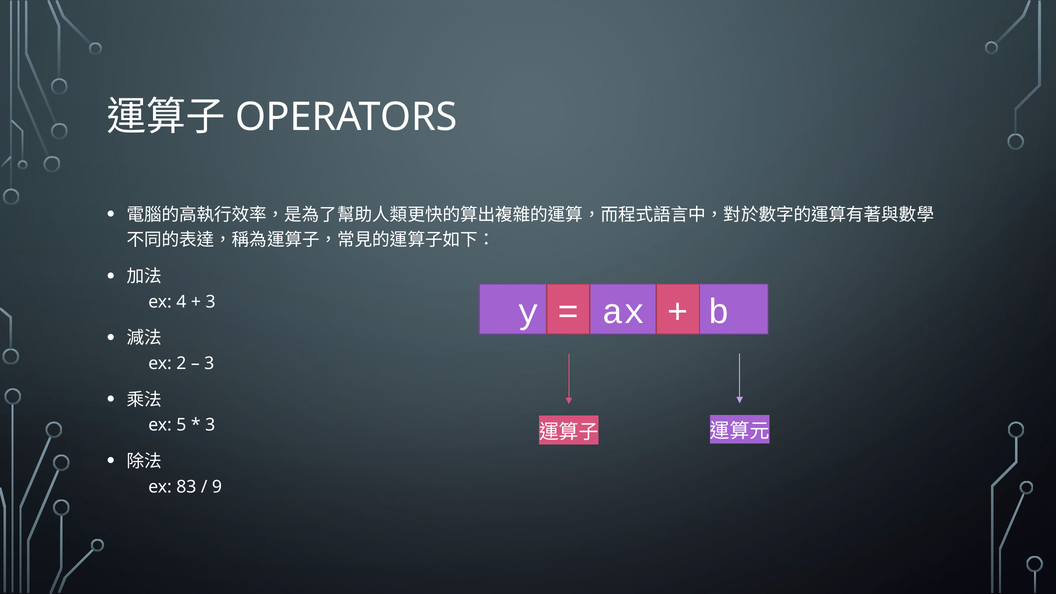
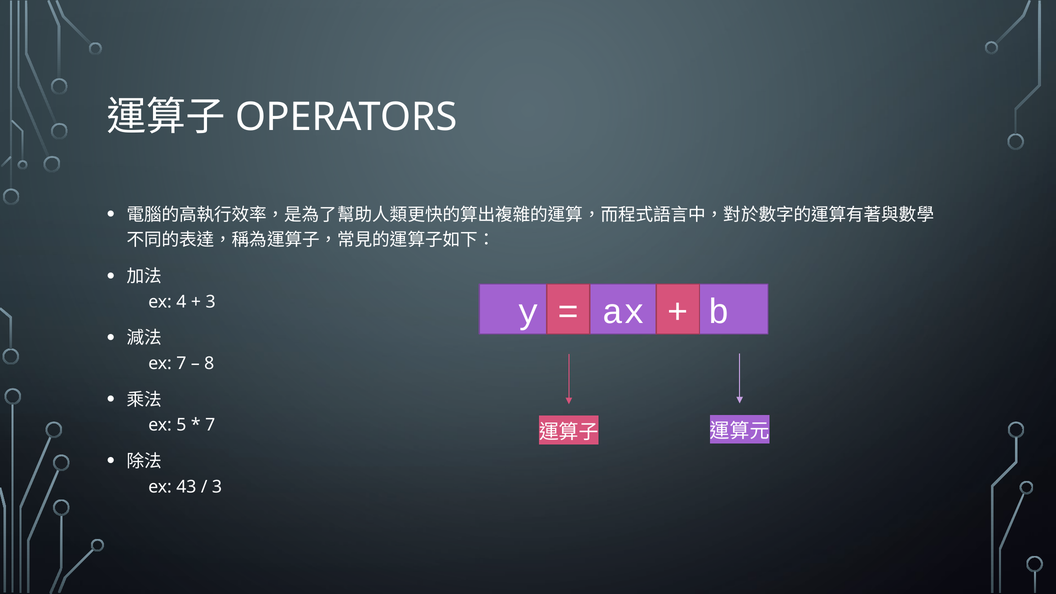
ex 2: 2 -> 7
3 at (209, 363): 3 -> 8
3 at (210, 425): 3 -> 7
83: 83 -> 43
9 at (217, 487): 9 -> 3
